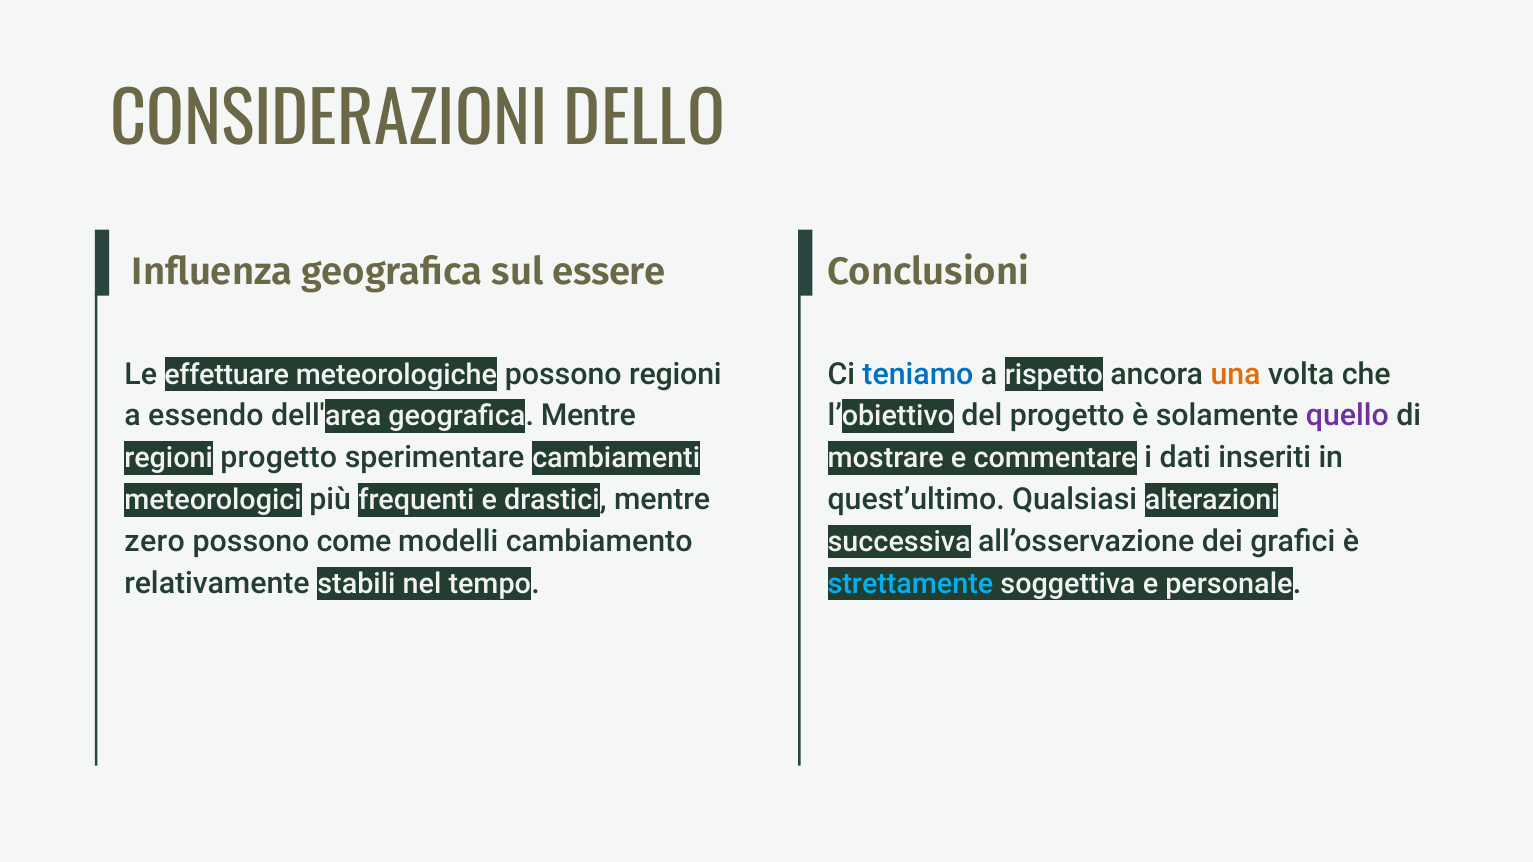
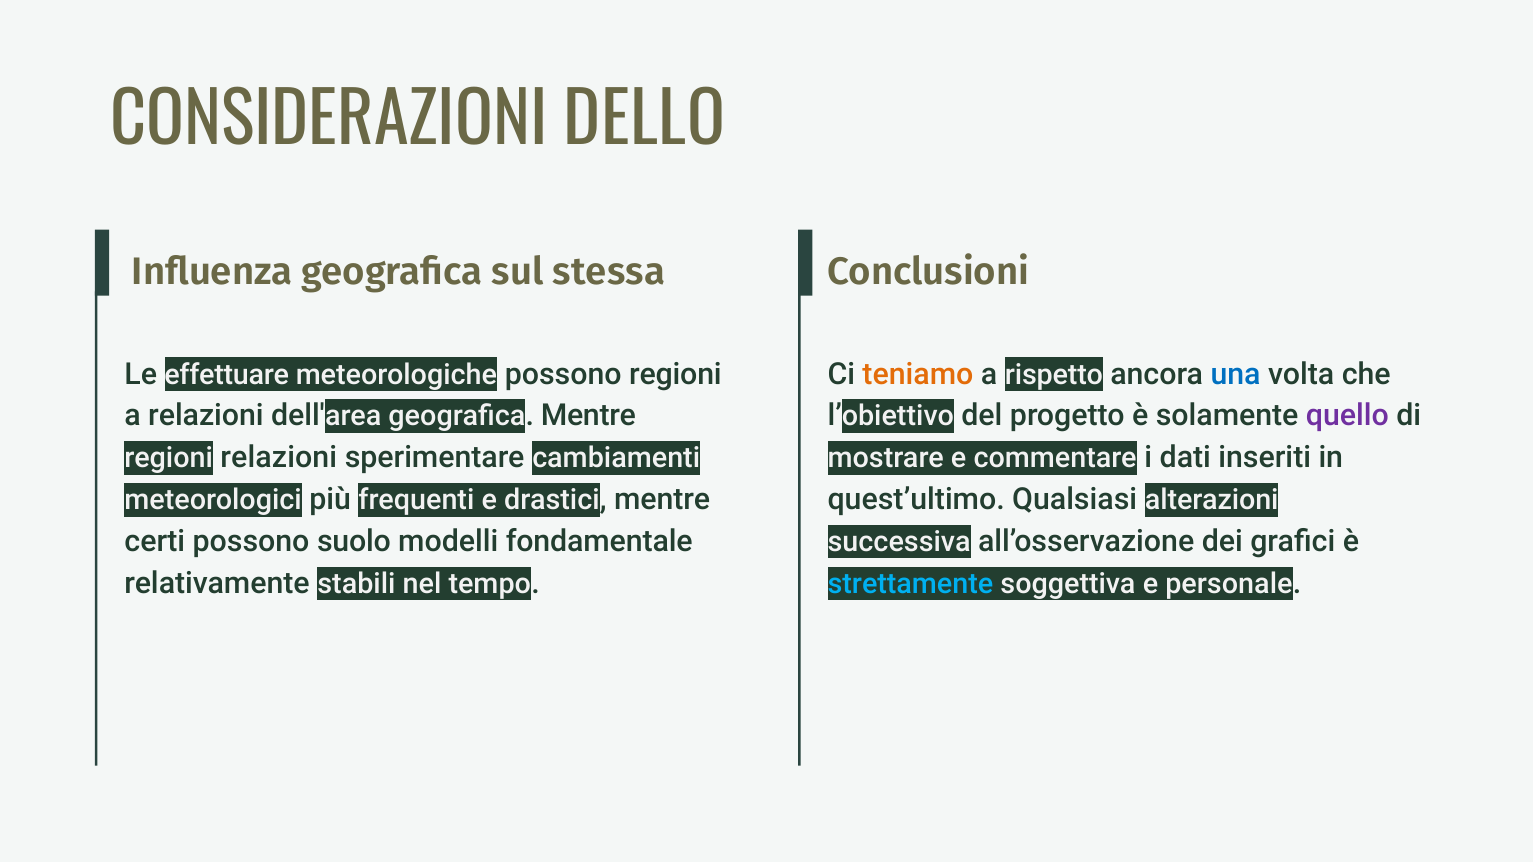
essere: essere -> stessa
teniamo colour: blue -> orange
una colour: orange -> blue
a essendo: essendo -> relazioni
regioni progetto: progetto -> relazioni
zero: zero -> certi
come: come -> suolo
cambiamento: cambiamento -> fondamentale
